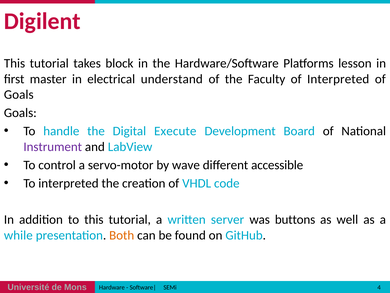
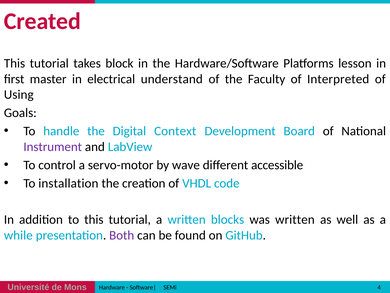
Digilent: Digilent -> Created
Goals at (19, 95): Goals -> Using
Execute: Execute -> Context
To interpreted: interpreted -> installation
server: server -> blocks
was buttons: buttons -> written
Both colour: orange -> purple
